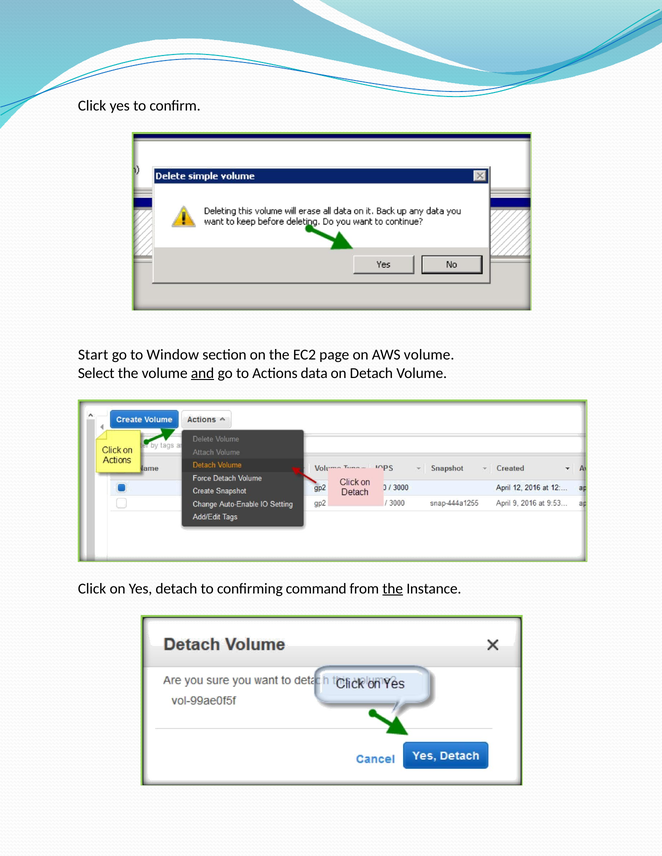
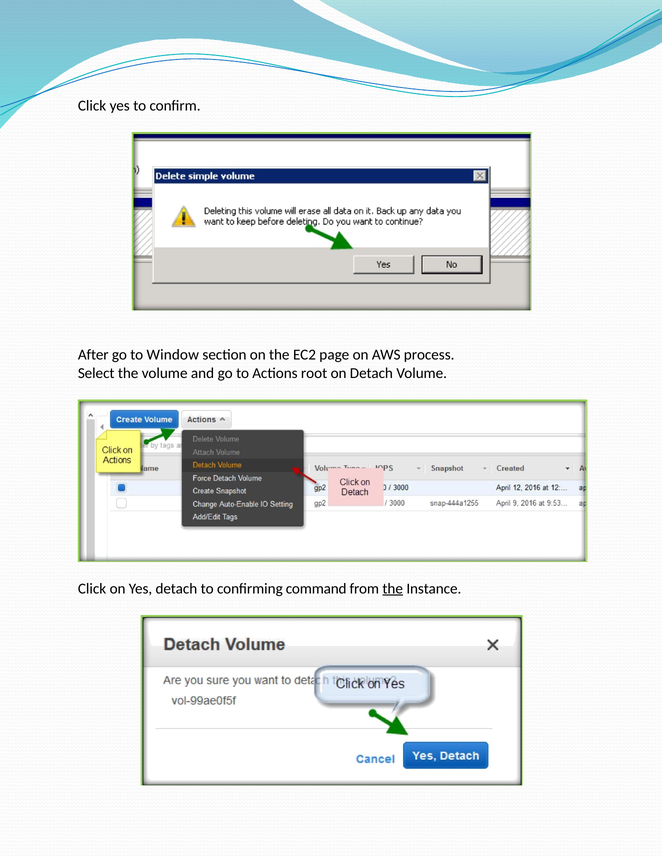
Start: Start -> After
AWS volume: volume -> process
and underline: present -> none
data: data -> root
